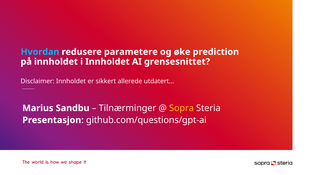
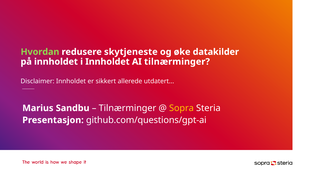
Hvordan colour: light blue -> light green
parametere: parametere -> skytjeneste
prediction: prediction -> datakilder
AI grensesnittet: grensesnittet -> tilnærminger
